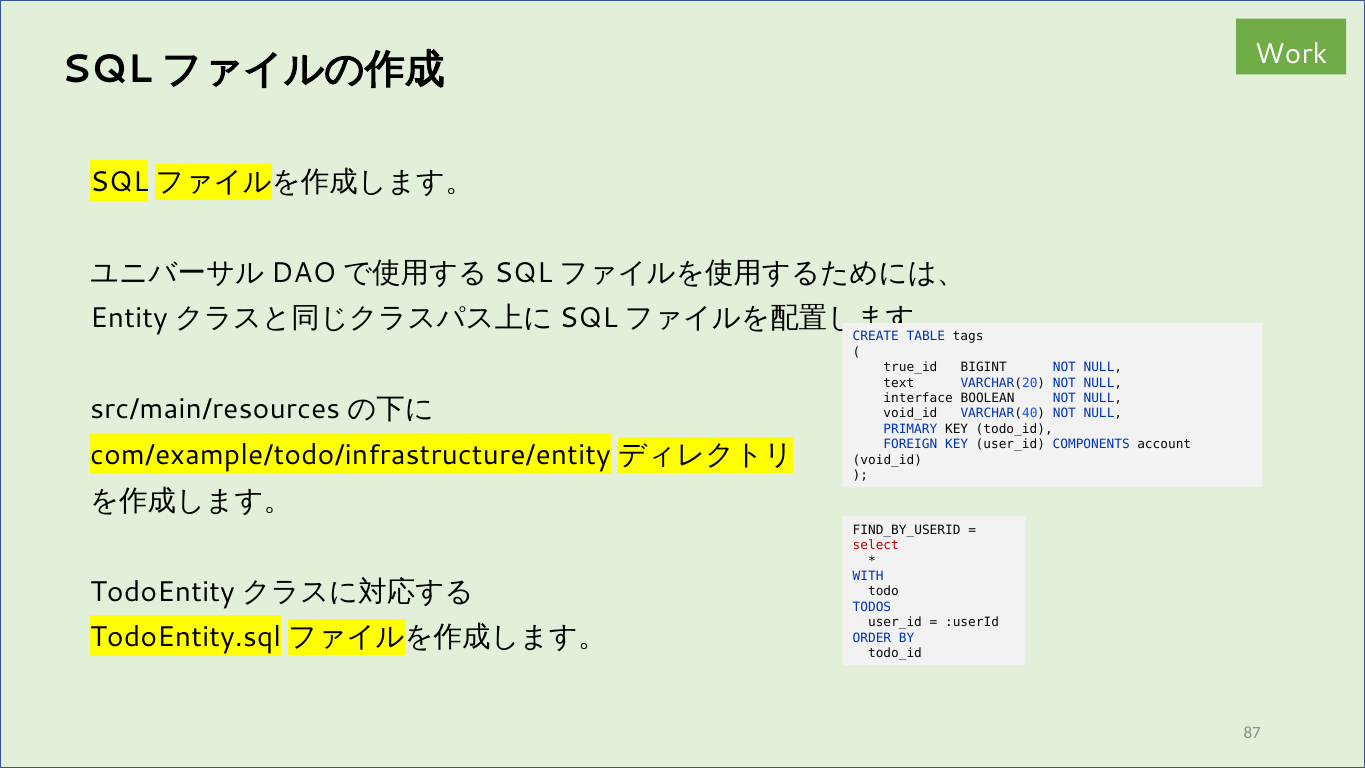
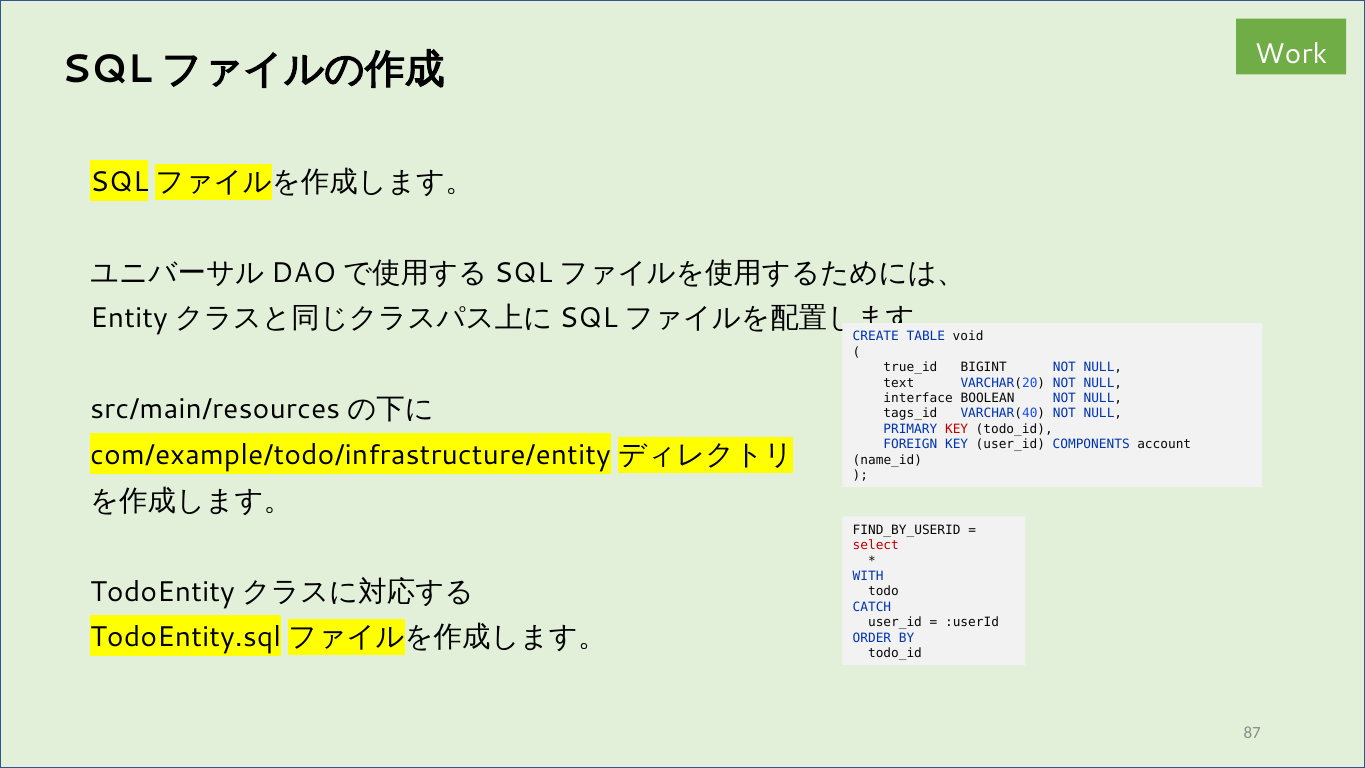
tags: tags -> void
void_id at (910, 414): void_id -> tags_id
KEY at (957, 429) colour: black -> red
void_id at (887, 460): void_id -> name_id
TODOS: TODOS -> CATCH
